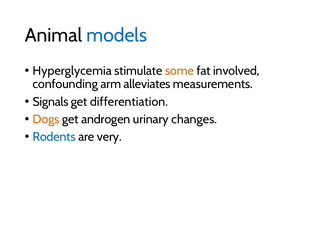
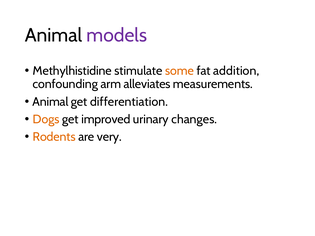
models colour: blue -> purple
Hyperglycemia: Hyperglycemia -> Methylhistidine
involved: involved -> addition
Signals at (50, 102): Signals -> Animal
androgen: androgen -> improved
Rodents colour: blue -> orange
